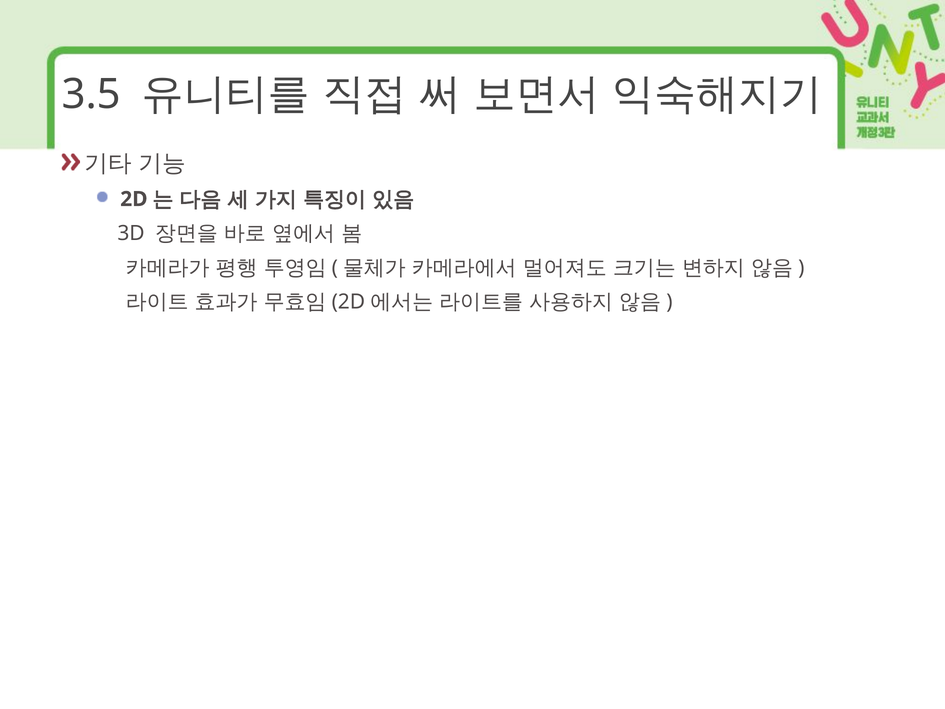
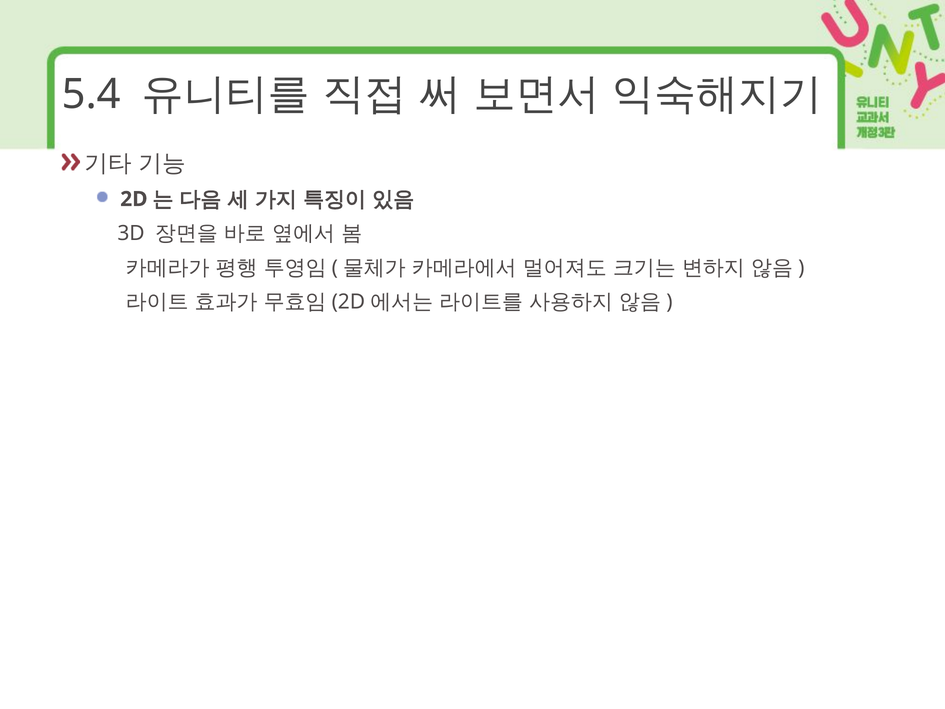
3.5: 3.5 -> 5.4
